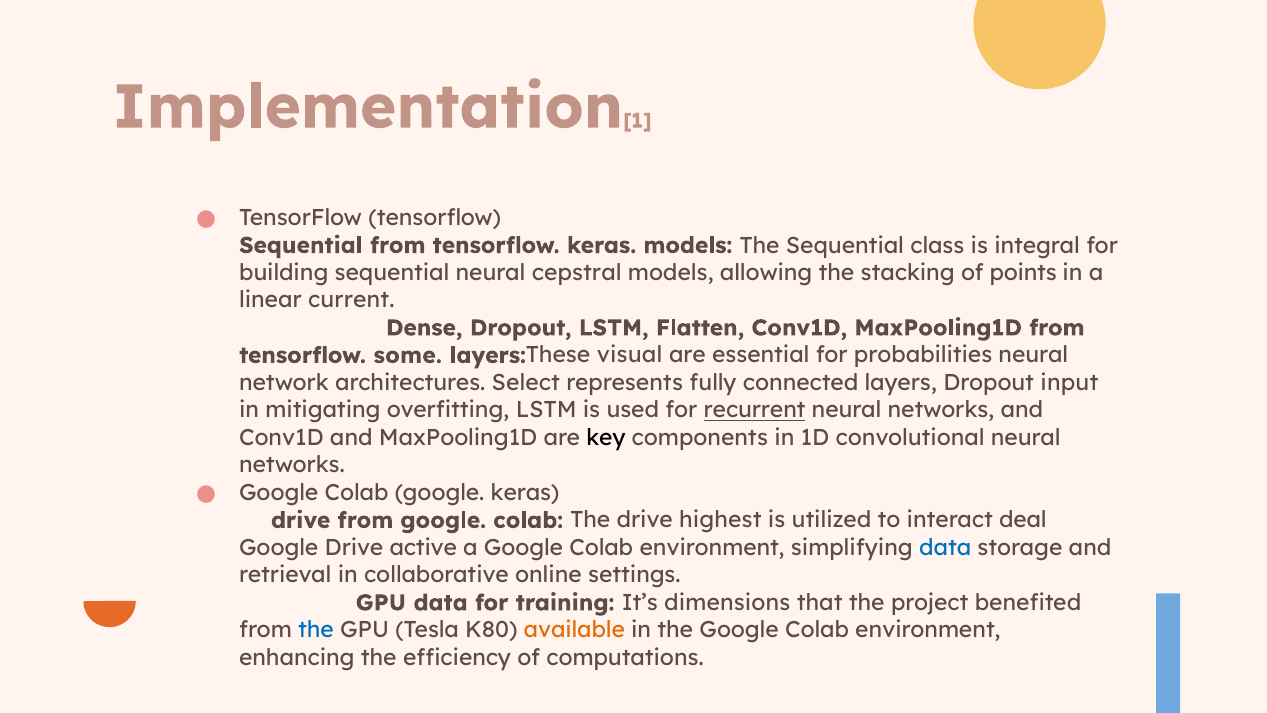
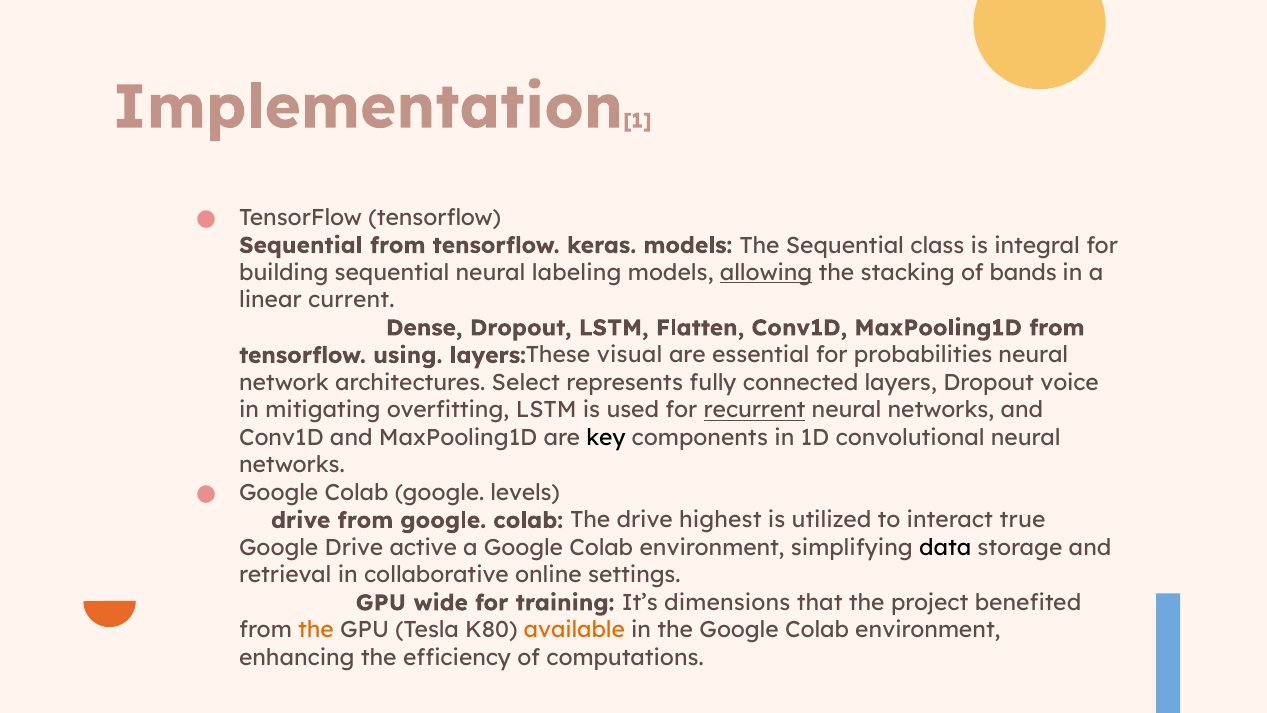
cepstral: cepstral -> labeling
allowing underline: none -> present
points: points -> bands
some: some -> using
input: input -> voice
google keras: keras -> levels
deal: deal -> true
data at (945, 548) colour: blue -> black
GPU data: data -> wide
the at (316, 630) colour: blue -> orange
